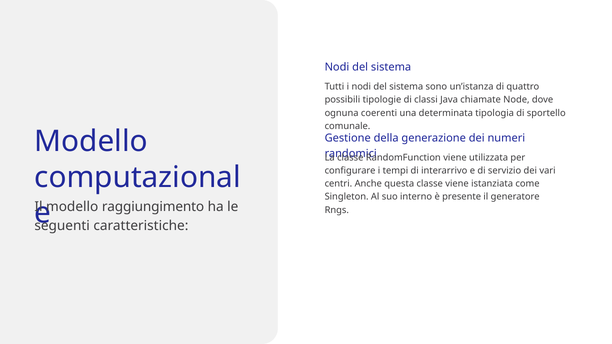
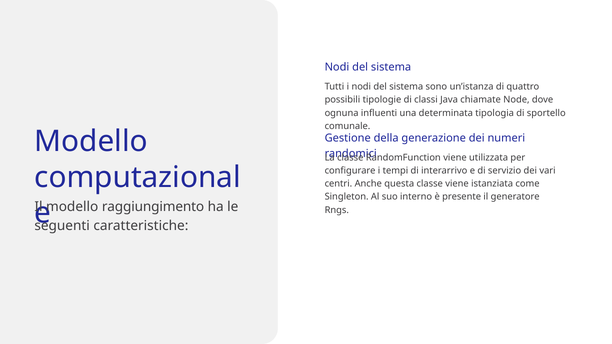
coerenti: coerenti -> influenti
